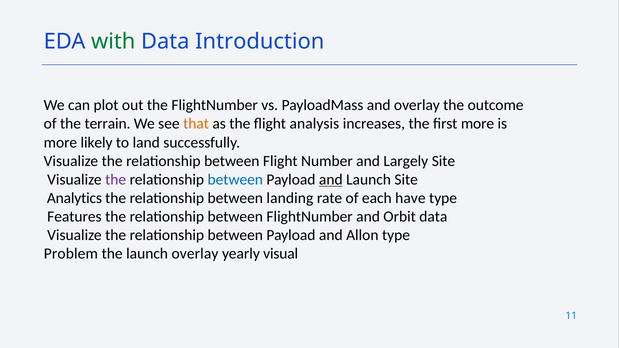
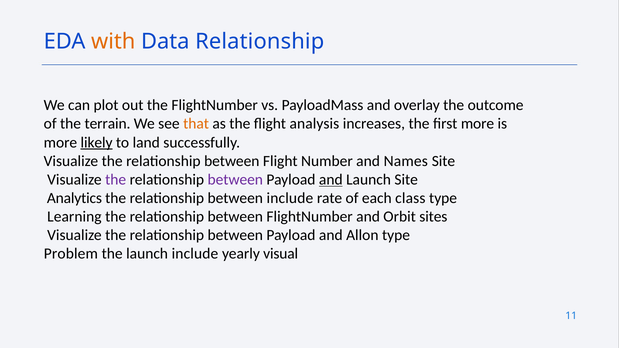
with colour: green -> orange
Data Introduction: Introduction -> Relationship
likely underline: none -> present
Largely: Largely -> Names
between at (235, 180) colour: blue -> purple
between landing: landing -> include
have: have -> class
Features: Features -> Learning
Orbit data: data -> sites
launch overlay: overlay -> include
